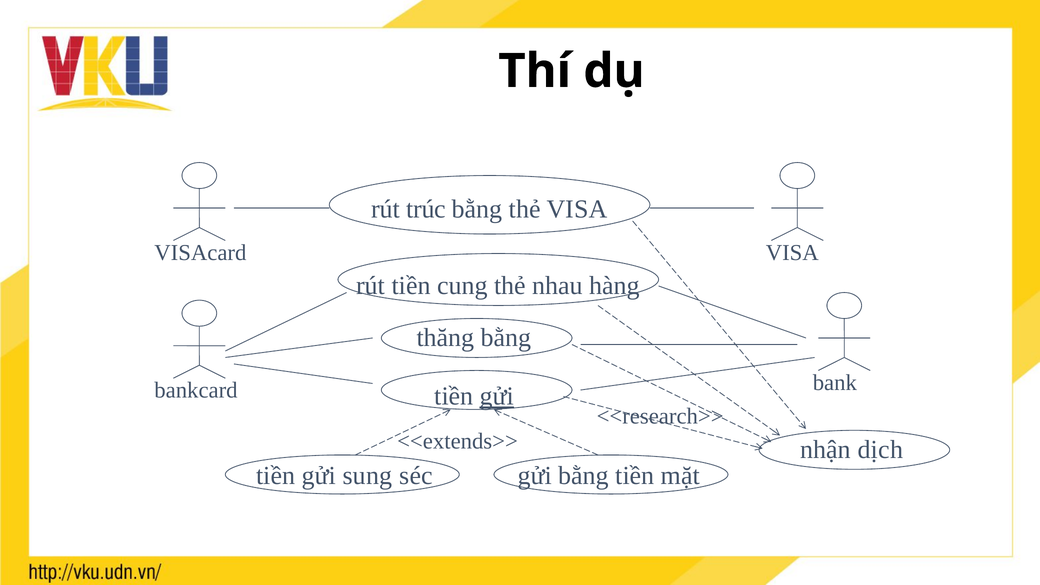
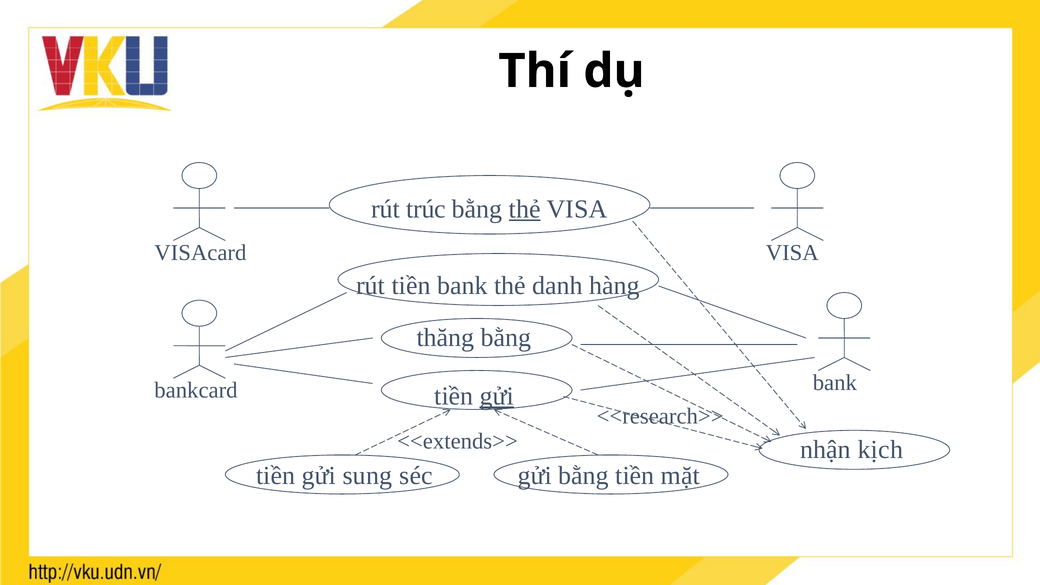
thẻ at (525, 209) underline: none -> present
tiền cung: cung -> bank
nhau: nhau -> danh
dịch: dịch -> kịch
